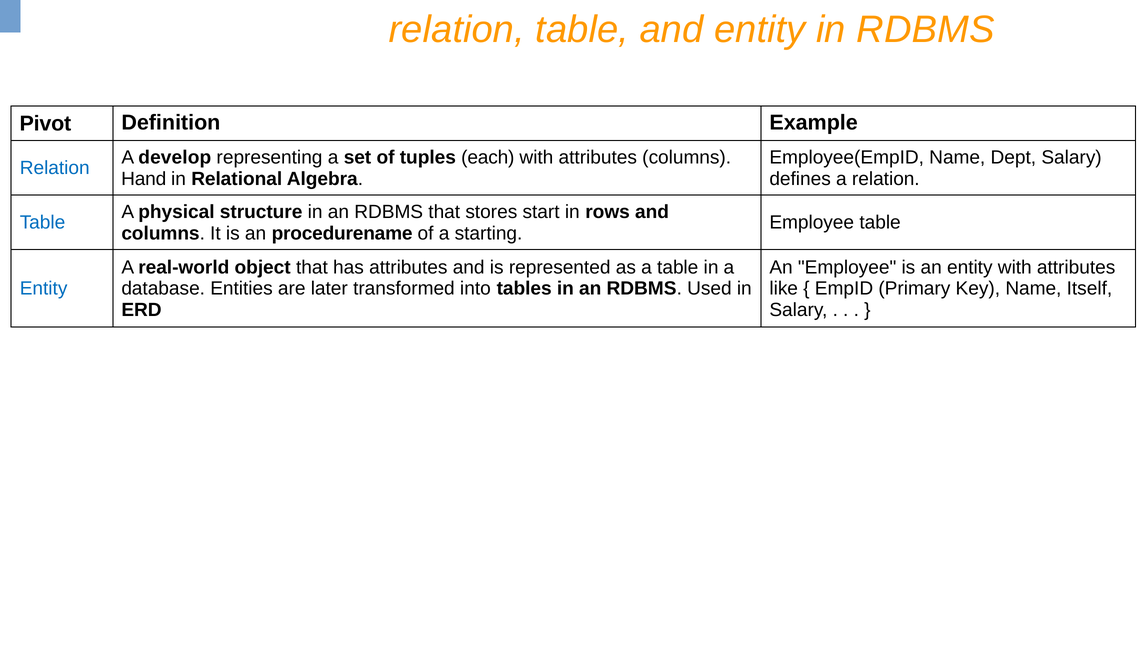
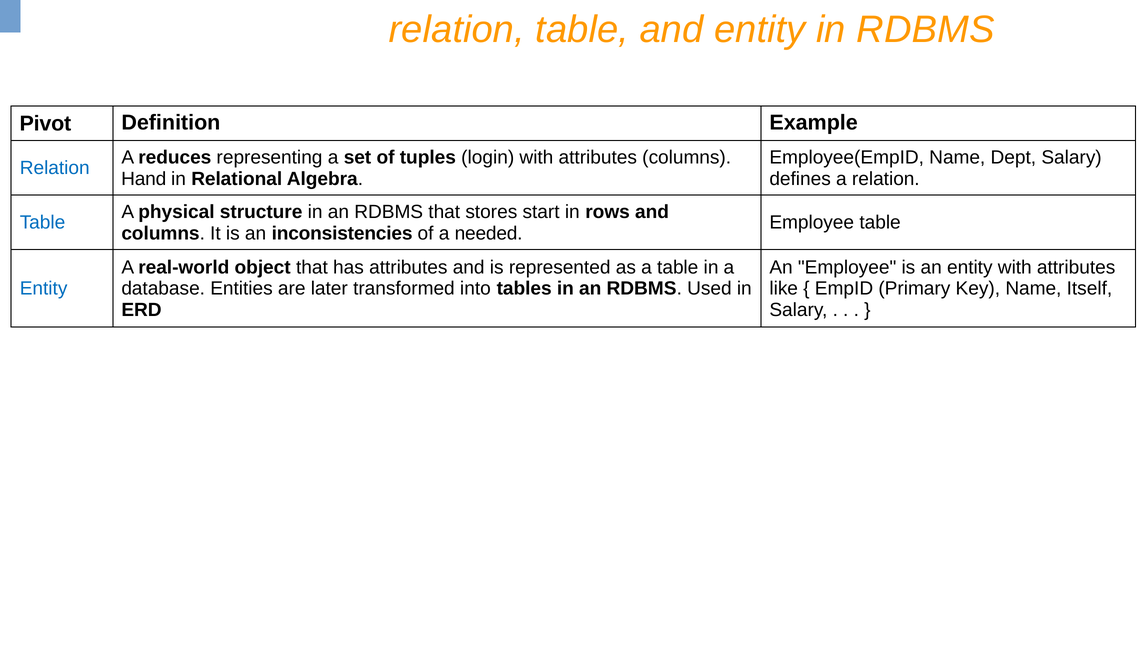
develop: develop -> reduces
each: each -> login
procedurename: procedurename -> inconsistencies
starting: starting -> needed
